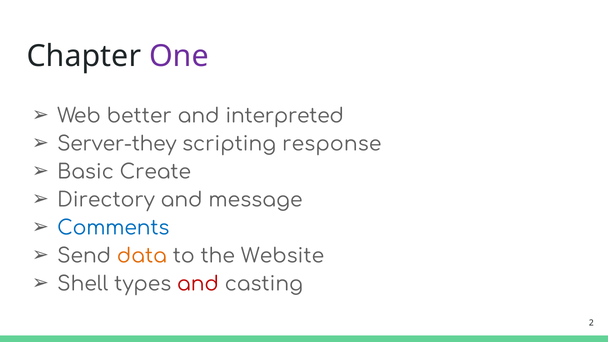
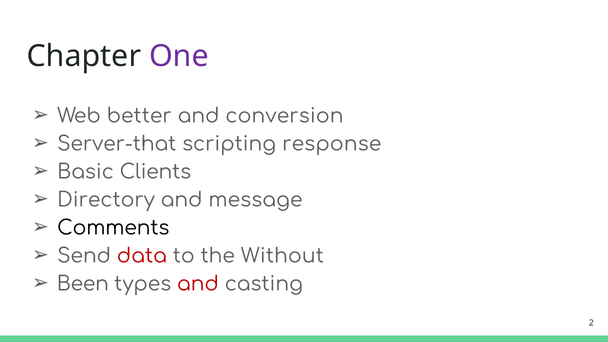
interpreted: interpreted -> conversion
Server-they: Server-they -> Server-that
Create: Create -> Clients
Comments colour: blue -> black
data colour: orange -> red
Website: Website -> Without
Shell: Shell -> Been
